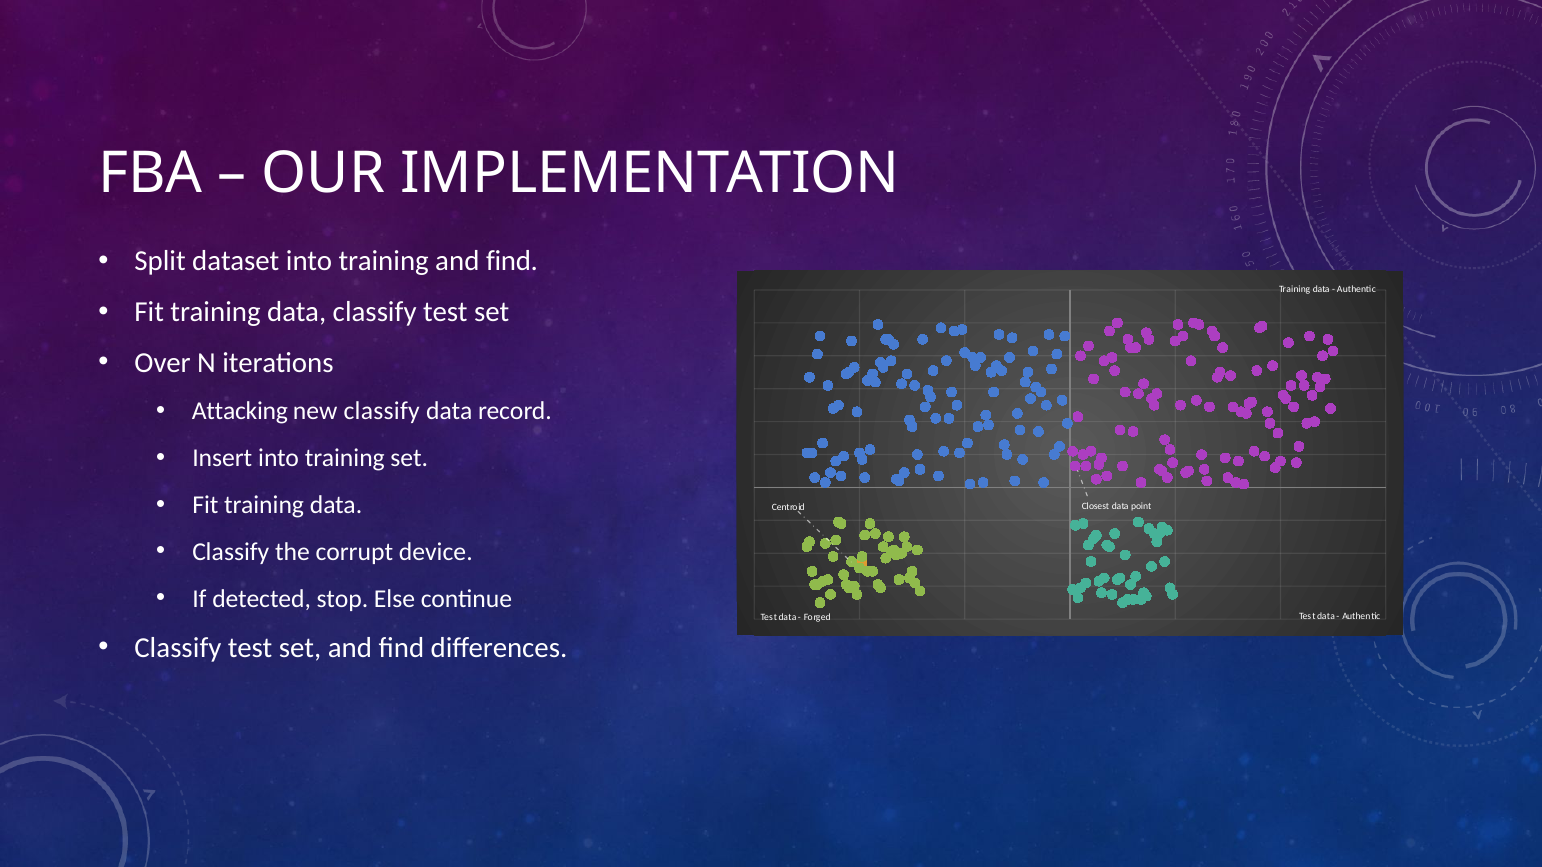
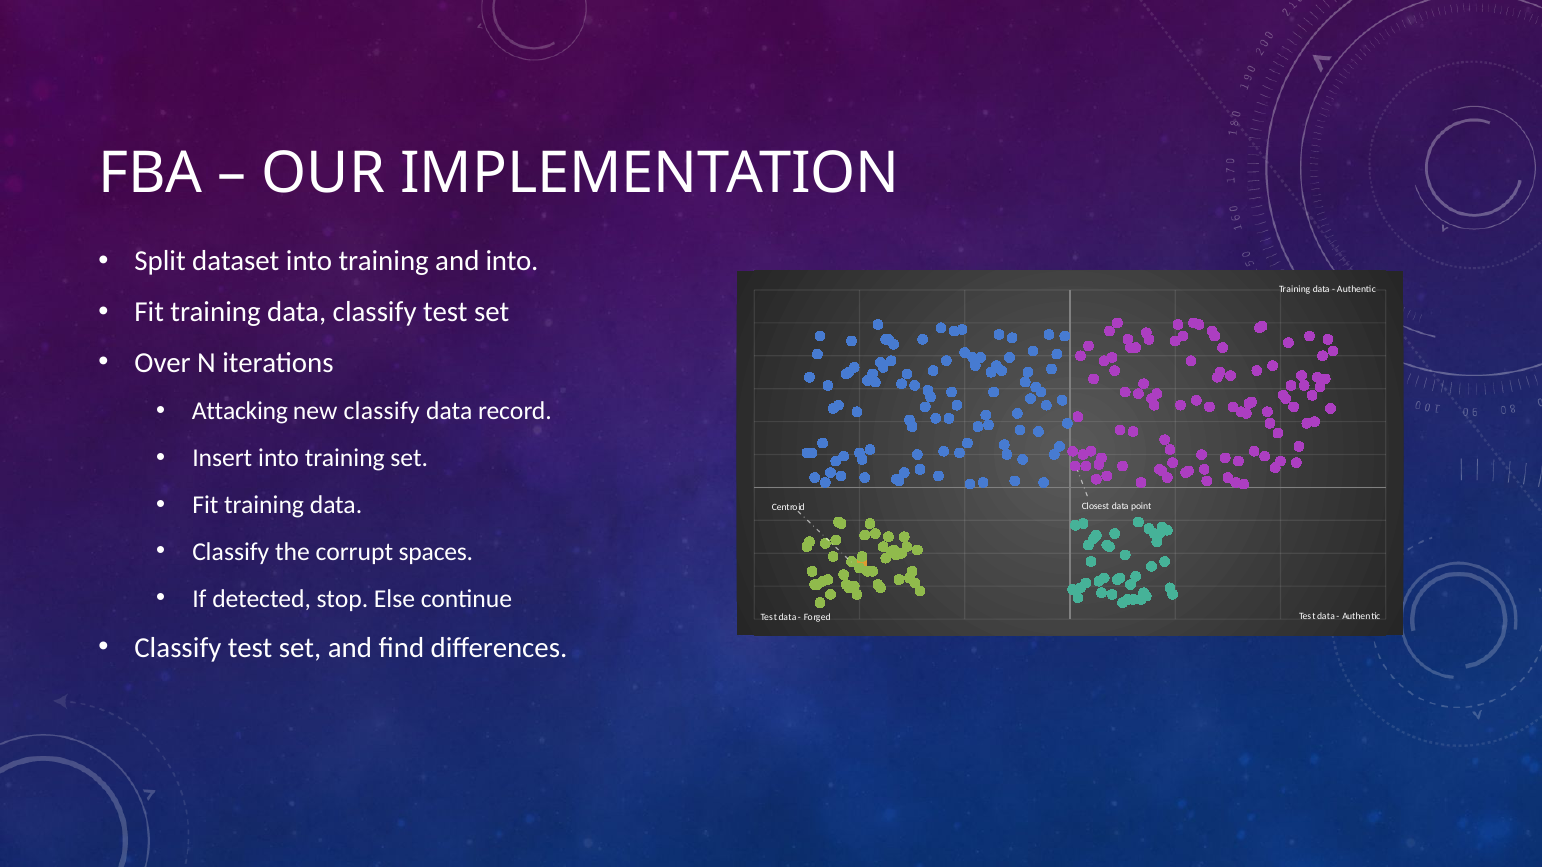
training and find: find -> into
device: device -> spaces
